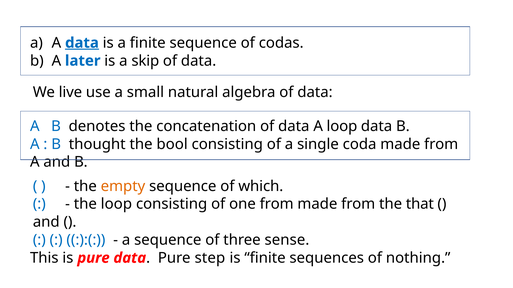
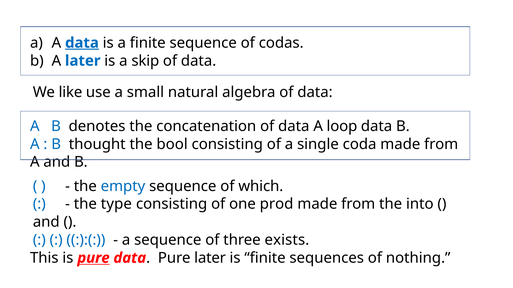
live: live -> like
empty colour: orange -> blue
the loop: loop -> type
one from: from -> prod
that: that -> into
sense: sense -> exists
pure at (93, 258) underline: none -> present
Pure step: step -> later
